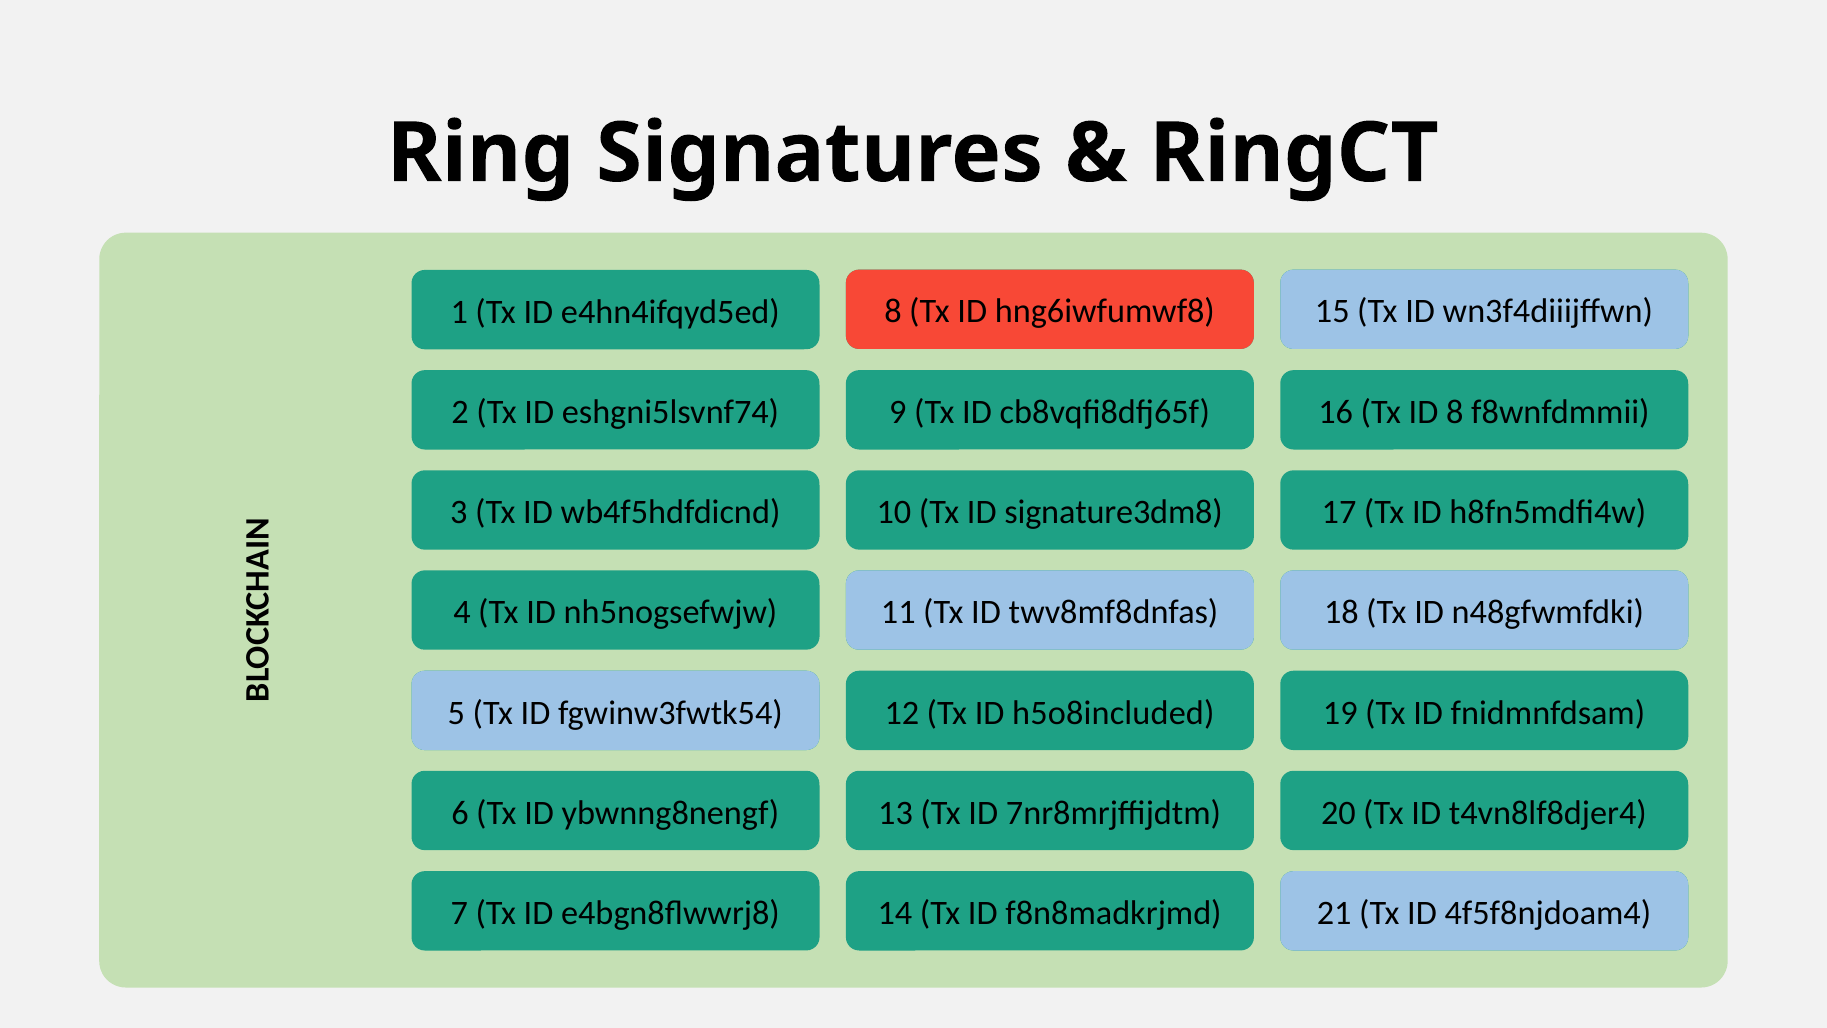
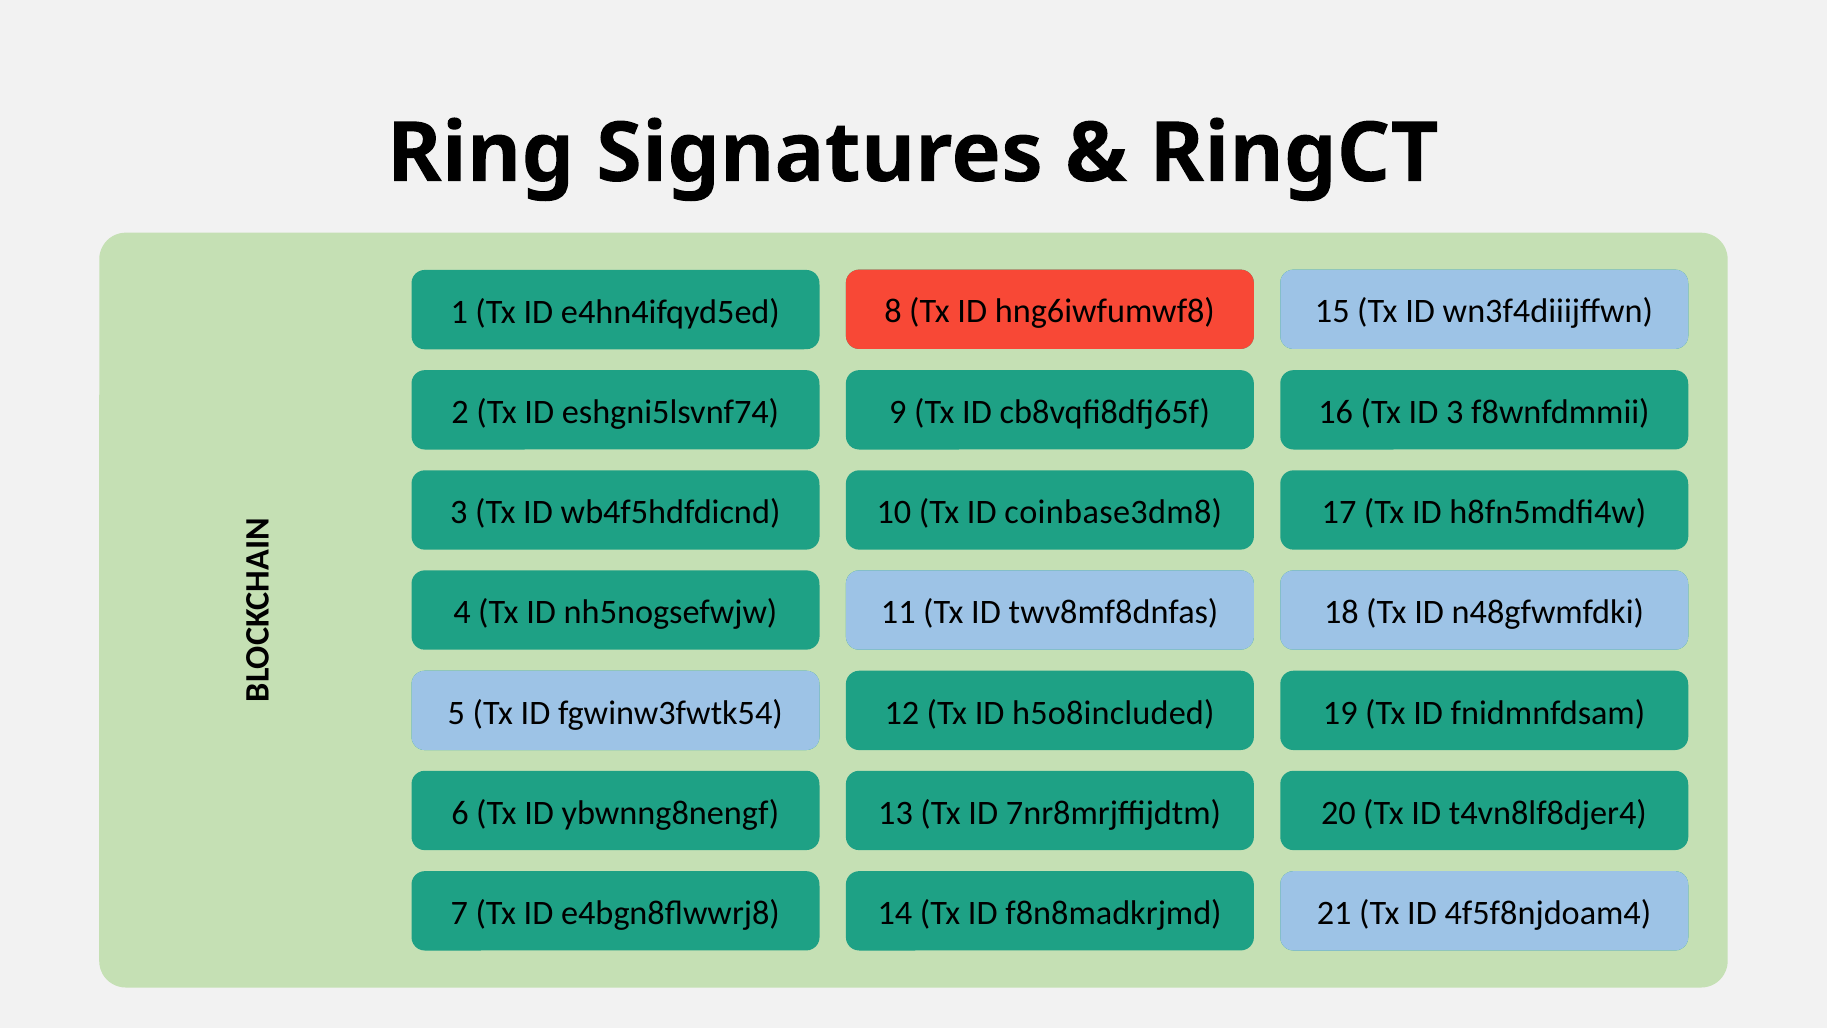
ID 8: 8 -> 3
signature3dm8: signature3dm8 -> coinbase3dm8
